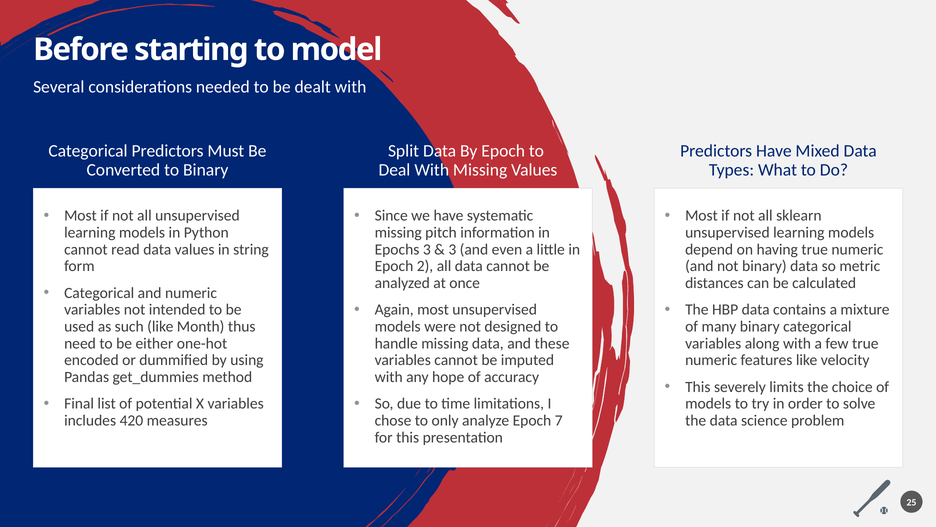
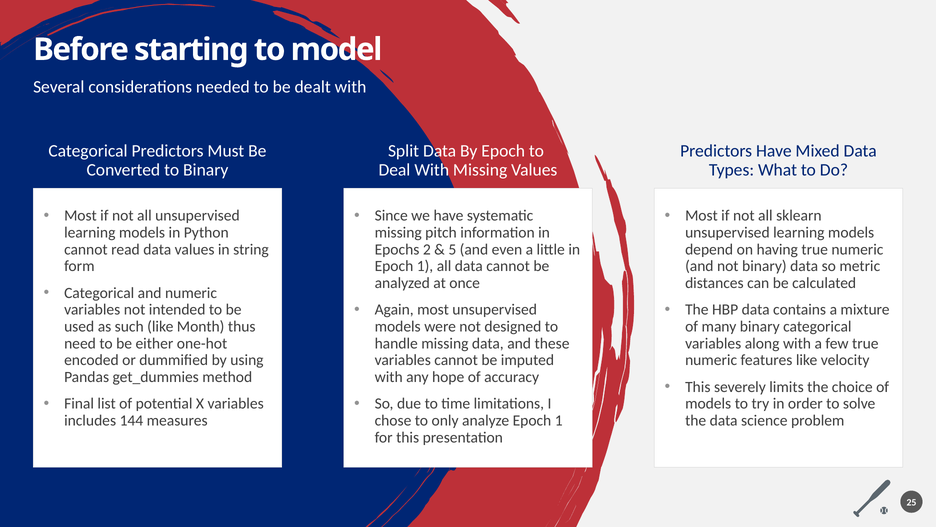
Epochs 3: 3 -> 2
3 at (452, 249): 3 -> 5
2 at (425, 266): 2 -> 1
420: 420 -> 144
analyze Epoch 7: 7 -> 1
